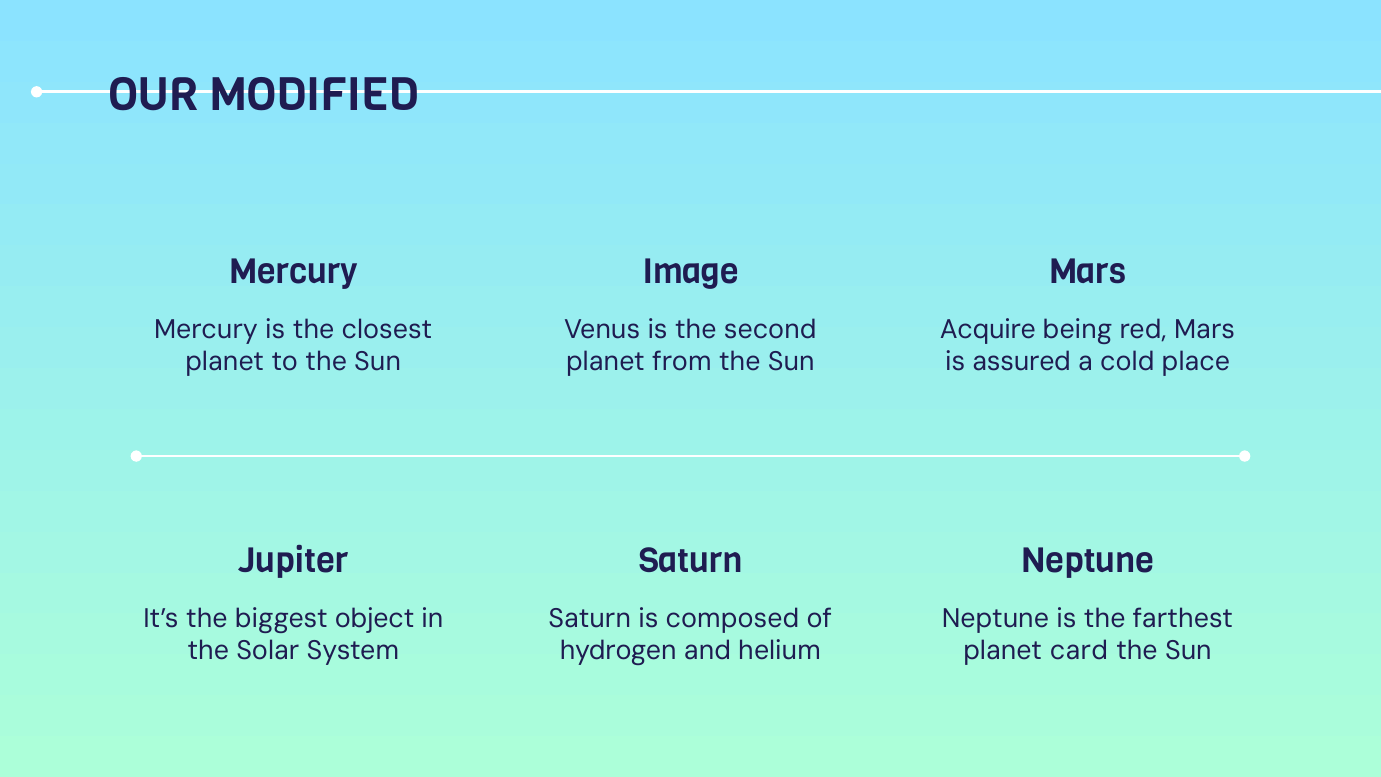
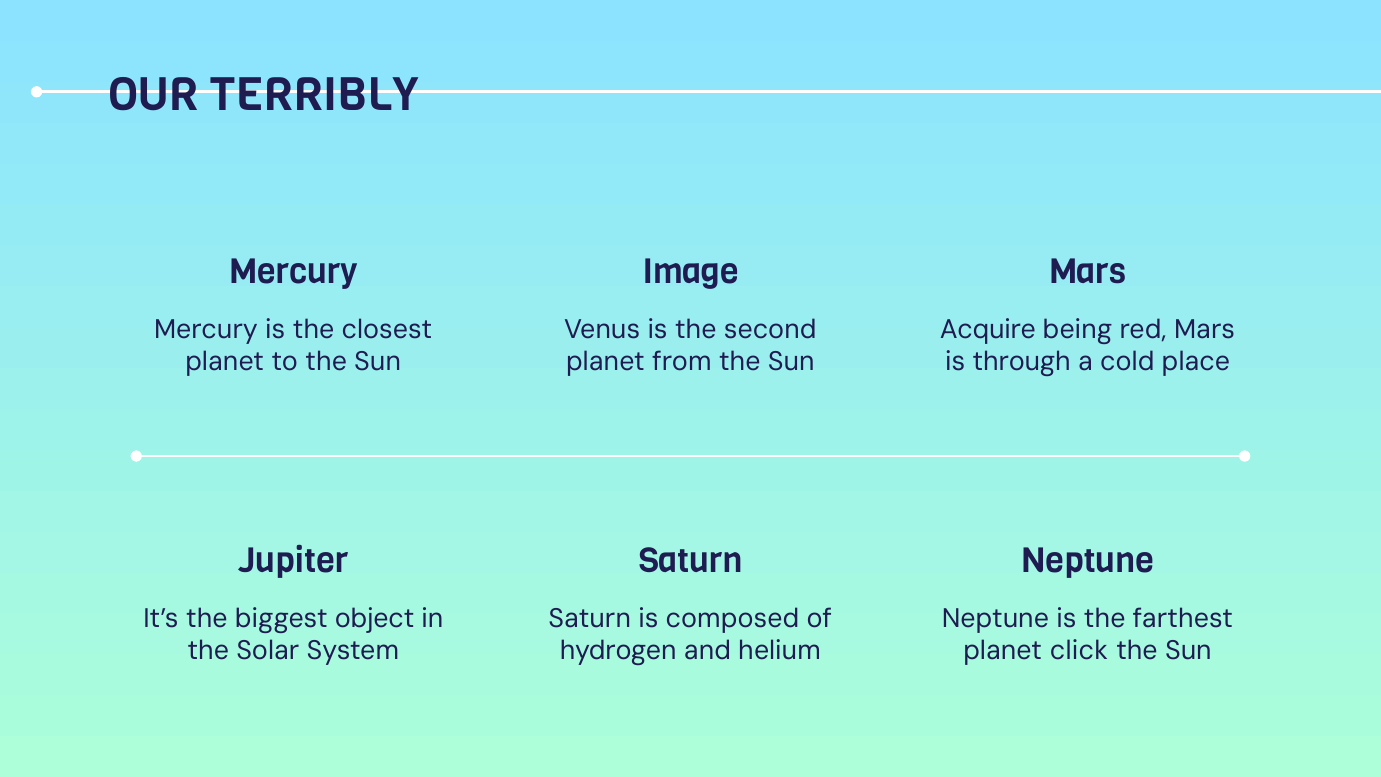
MODIFIED: MODIFIED -> TERRIBLY
assured: assured -> through
card: card -> click
